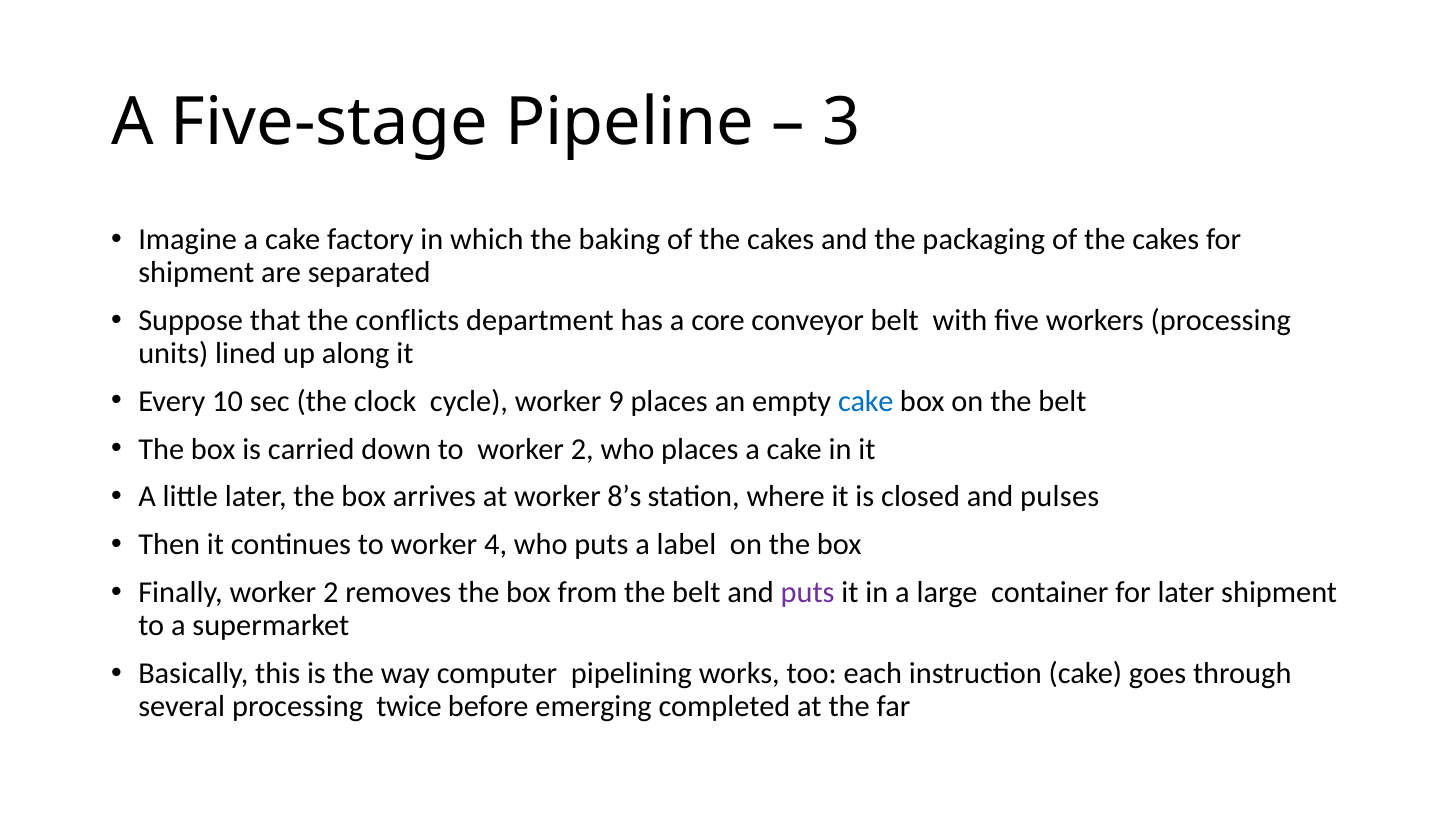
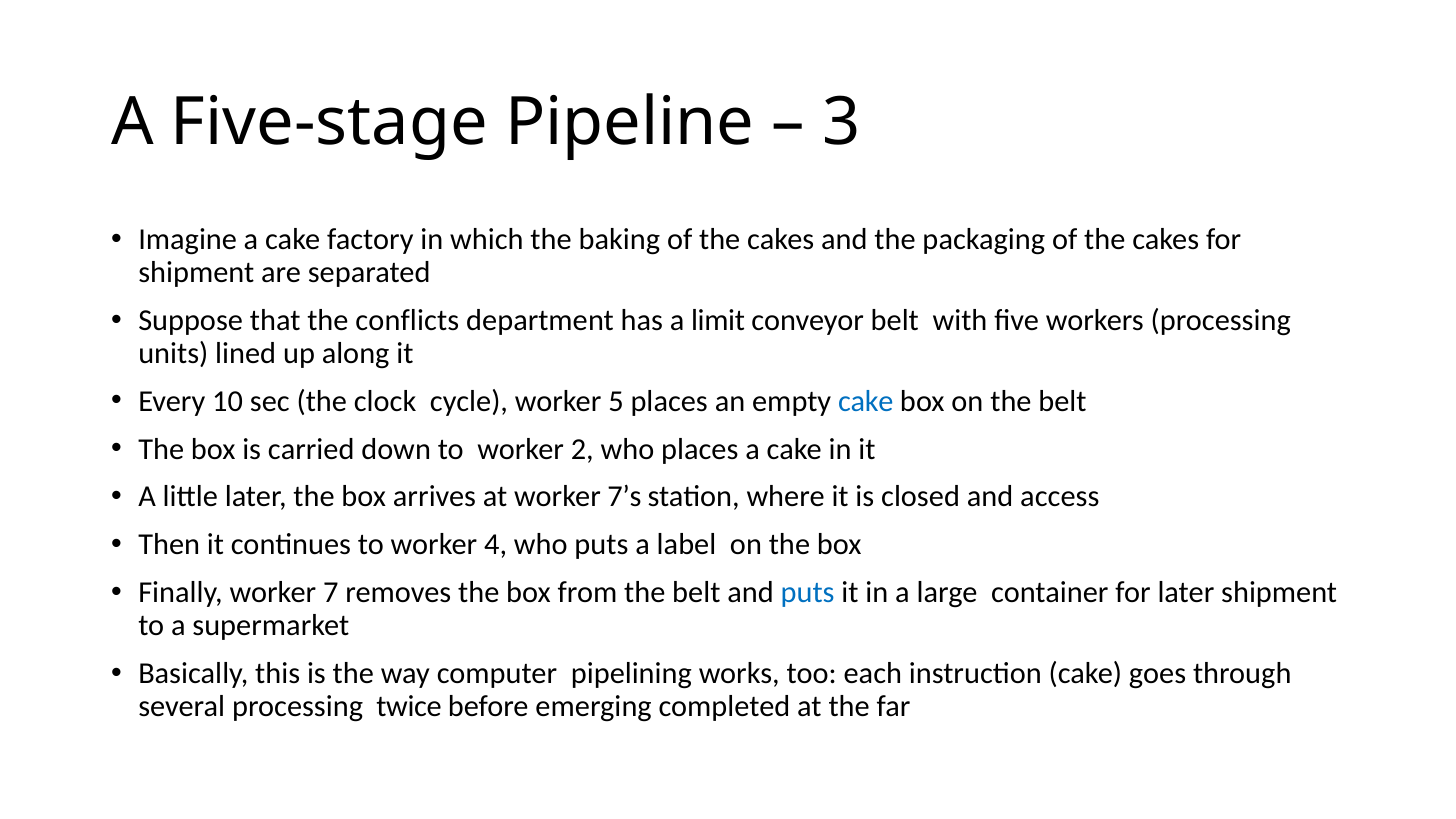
core: core -> limit
9: 9 -> 5
8’s: 8’s -> 7’s
pulses: pulses -> access
Finally worker 2: 2 -> 7
puts at (808, 593) colour: purple -> blue
